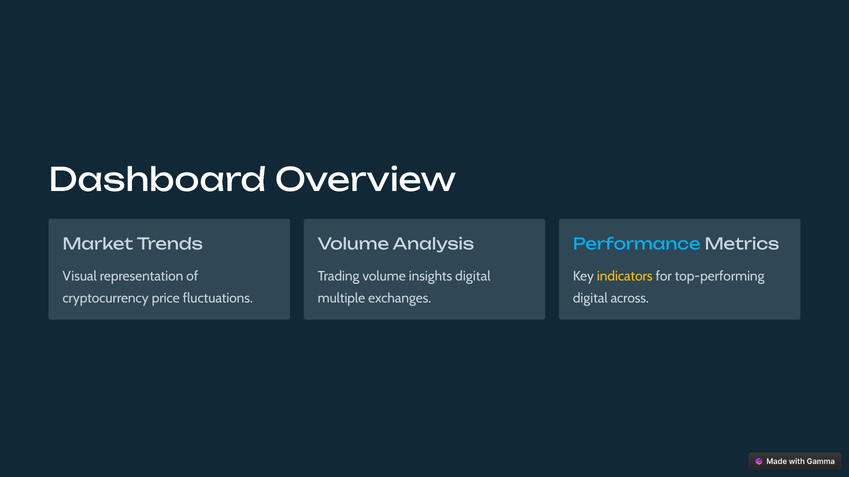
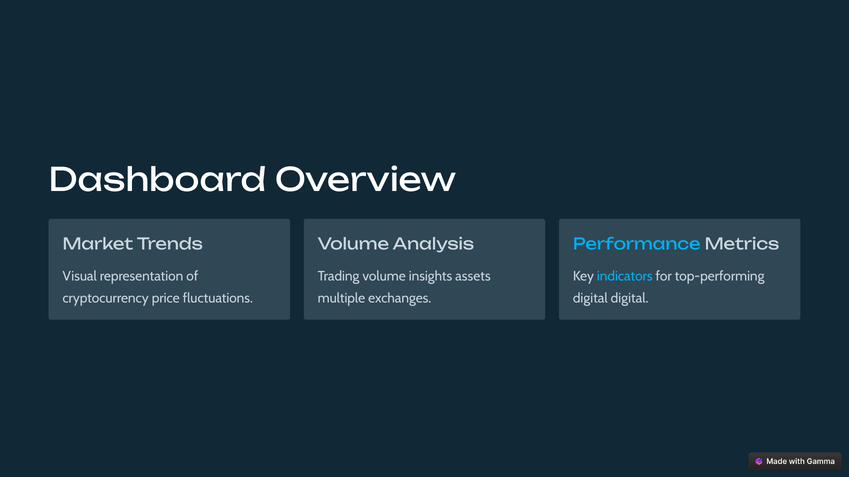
insights digital: digital -> assets
indicators colour: yellow -> light blue
digital across: across -> digital
